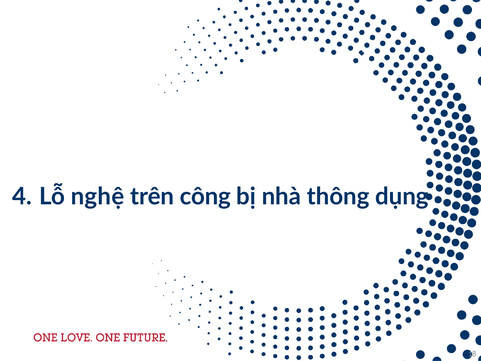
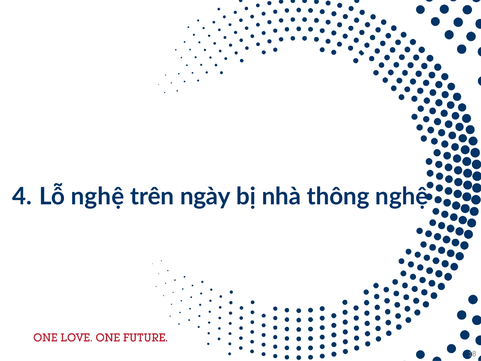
công: công -> ngày
thông dụng: dụng -> nghệ
